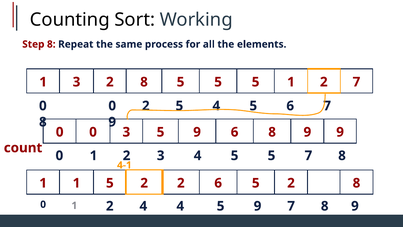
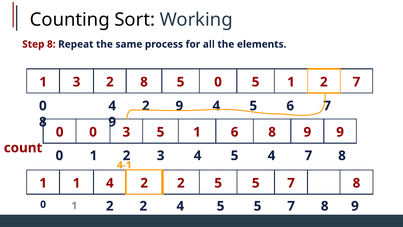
8 5 5: 5 -> 0
0 at (112, 106): 0 -> 4
2 5: 5 -> 9
3 5 9: 9 -> 1
4 5 5: 5 -> 4
1 5: 5 -> 4
2 6: 6 -> 5
2 at (291, 183): 2 -> 7
1 2 4: 4 -> 2
4 5 9: 9 -> 5
